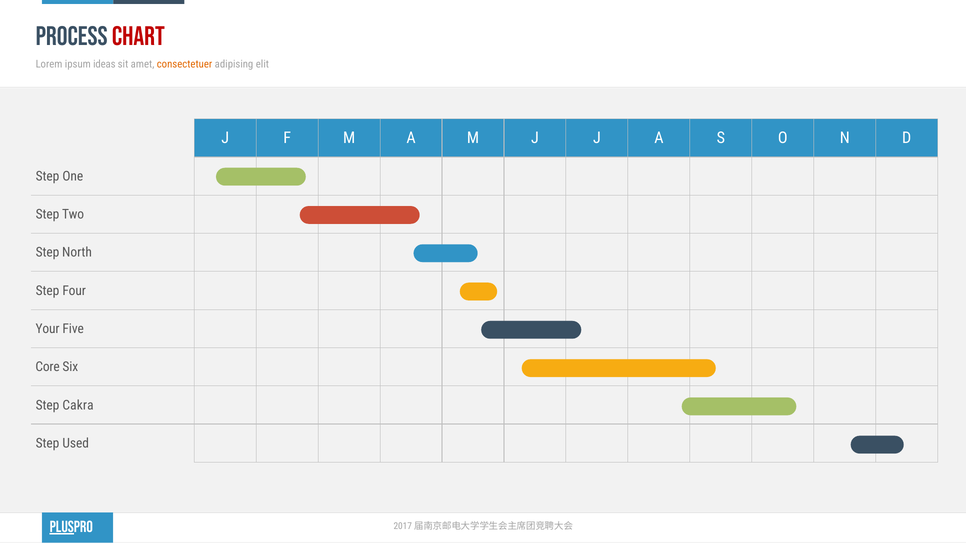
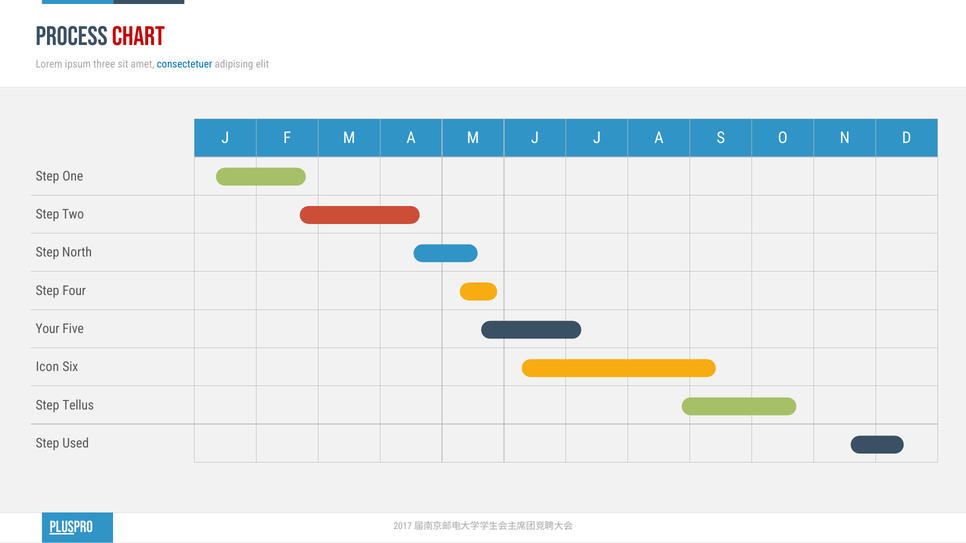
ideas: ideas -> three
consectetuer colour: orange -> blue
Core: Core -> Icon
Cakra: Cakra -> Tellus
